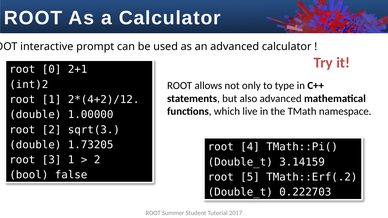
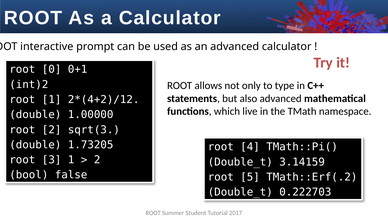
2+1: 2+1 -> 0+1
